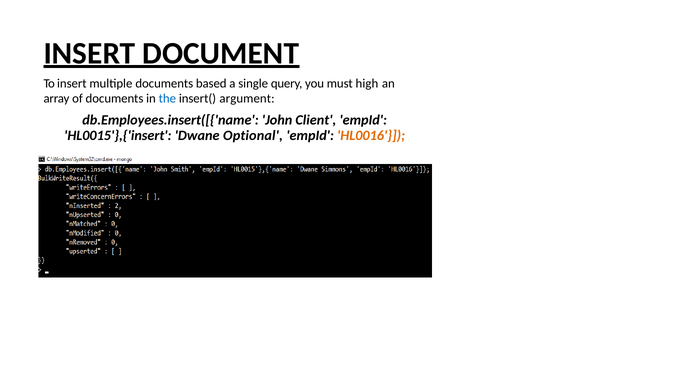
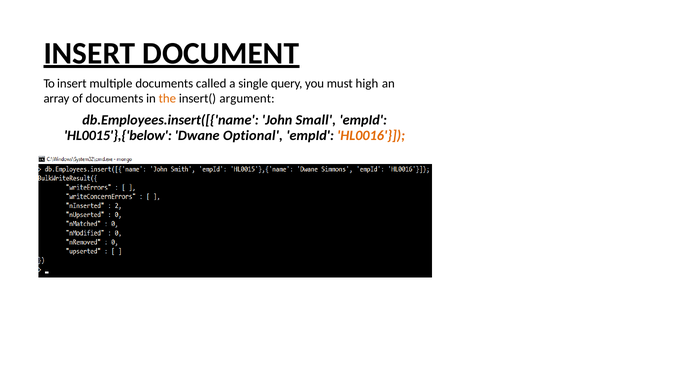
based: based -> called
the colour: blue -> orange
Client: Client -> Small
HL0015'},{'insert: HL0015'},{'insert -> HL0015'},{'below
